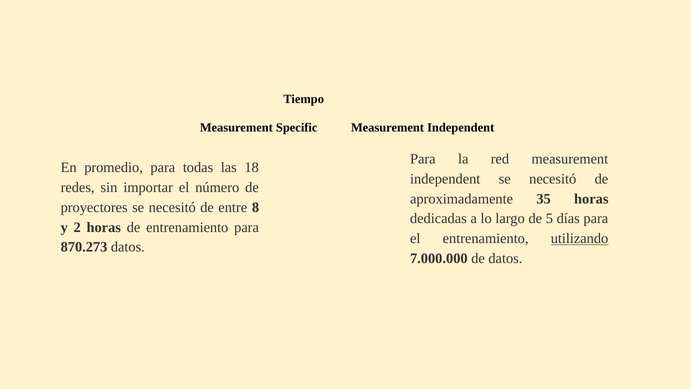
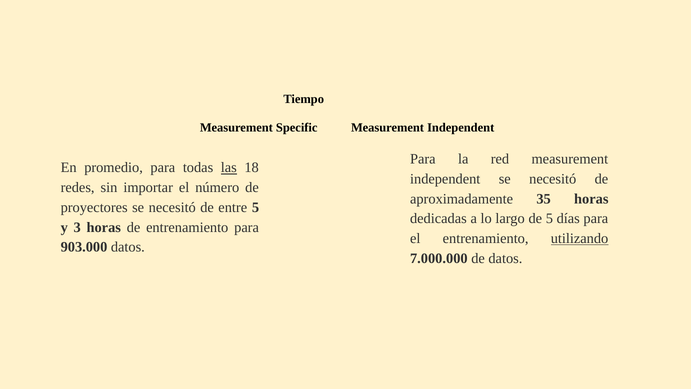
las underline: none -> present
entre 8: 8 -> 5
2: 2 -> 3
870.273: 870.273 -> 903.000
